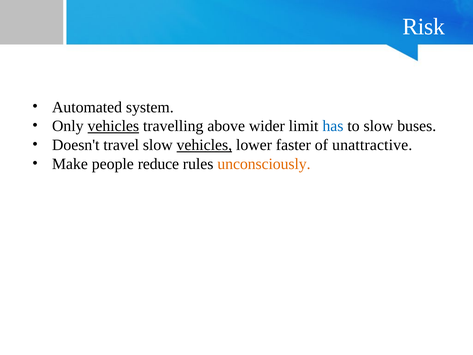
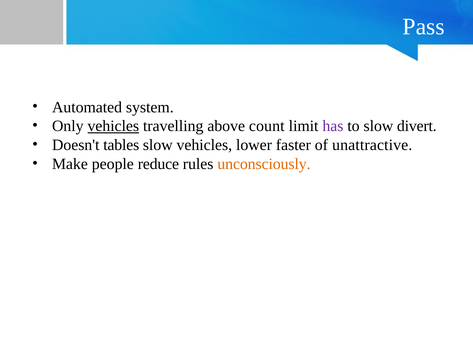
Risk: Risk -> Pass
wider: wider -> count
has colour: blue -> purple
buses: buses -> divert
travel: travel -> tables
vehicles at (204, 145) underline: present -> none
